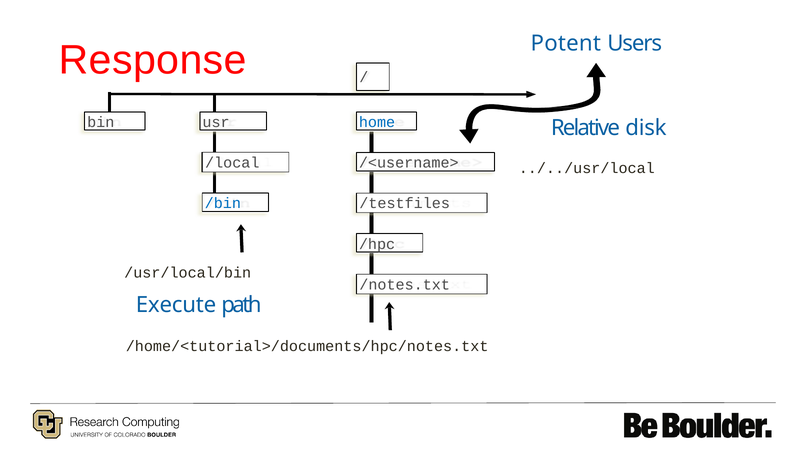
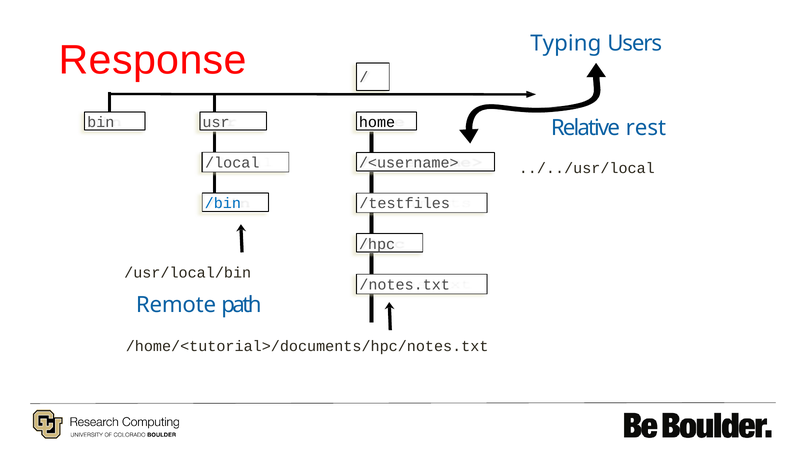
Potent: Potent -> Typing
home colour: blue -> black
disk: disk -> rest
Execute: Execute -> Remote
